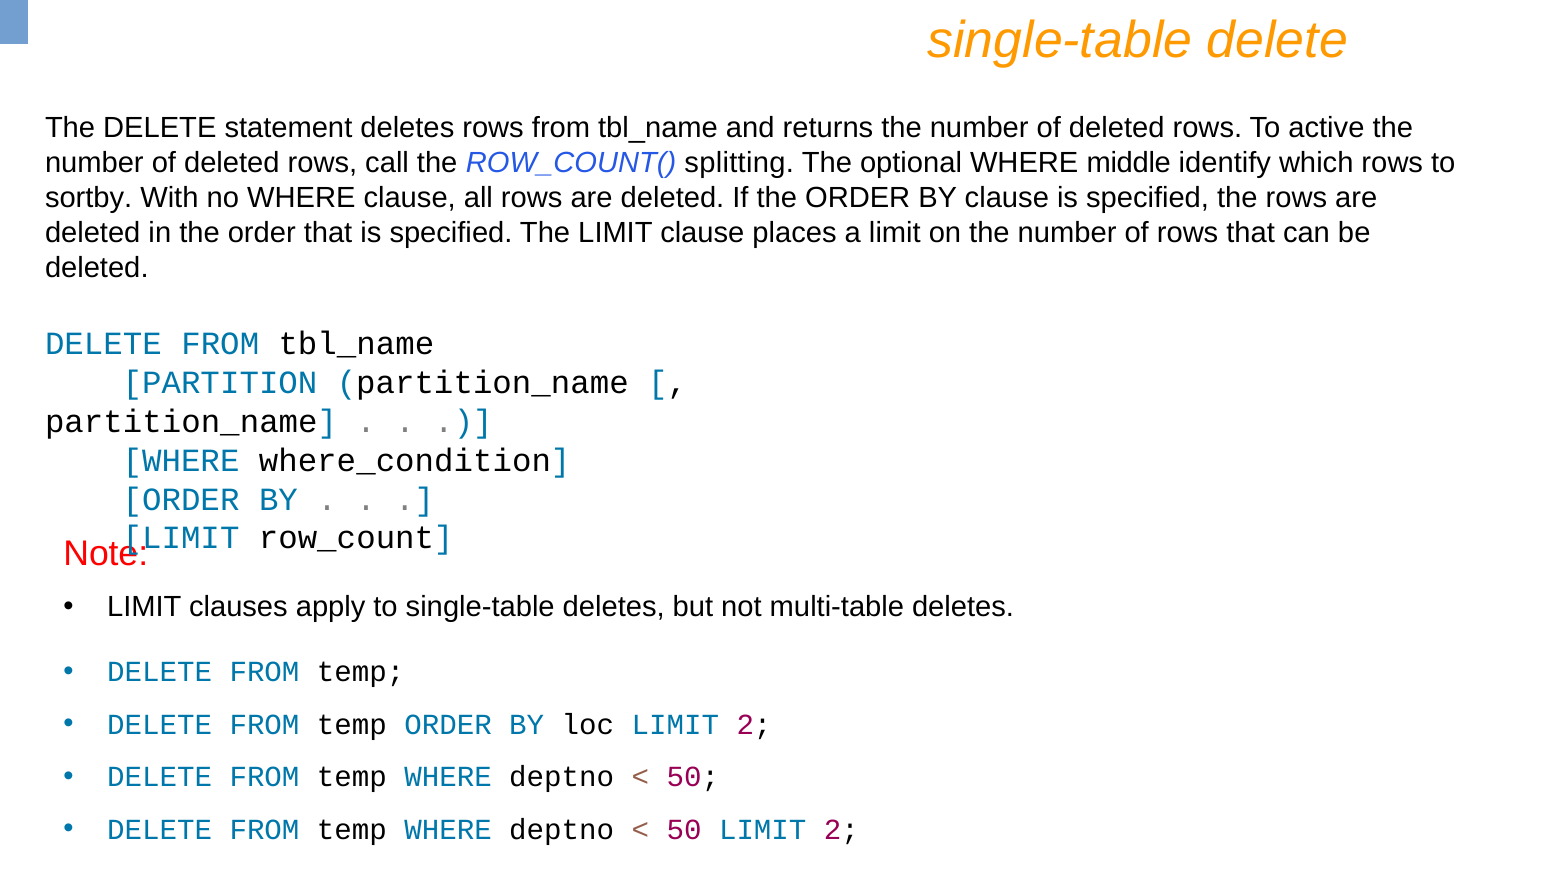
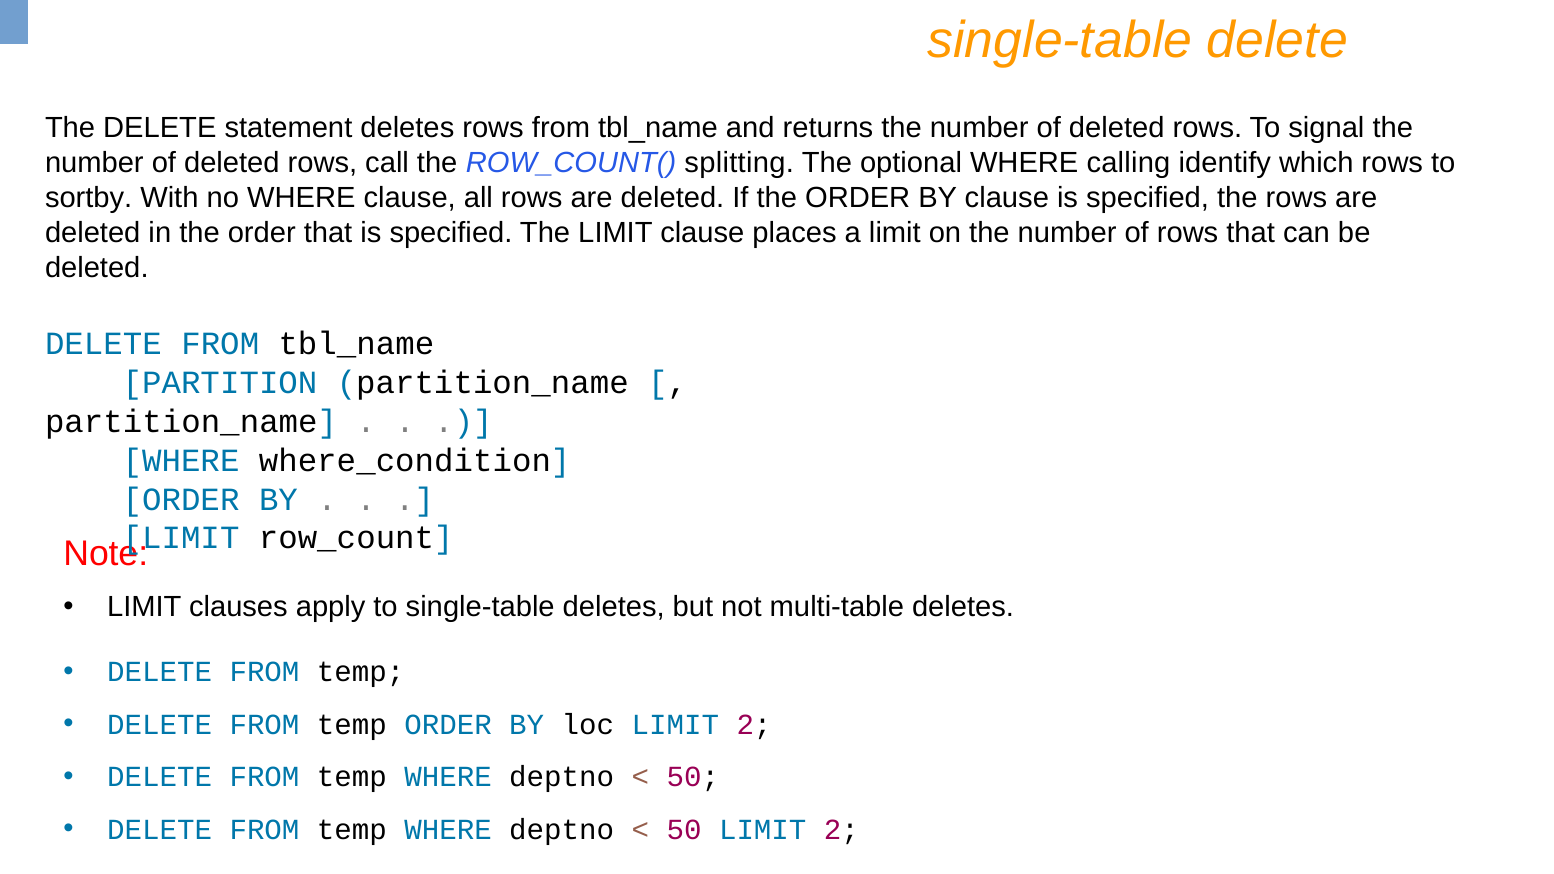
active: active -> signal
middle: middle -> calling
